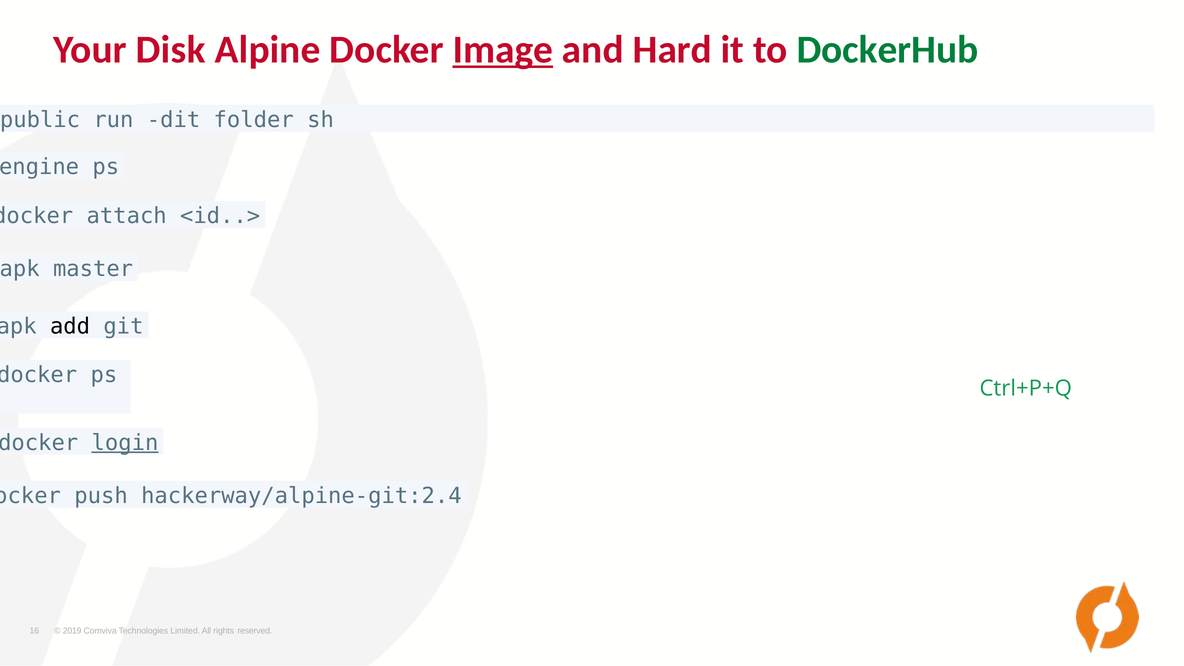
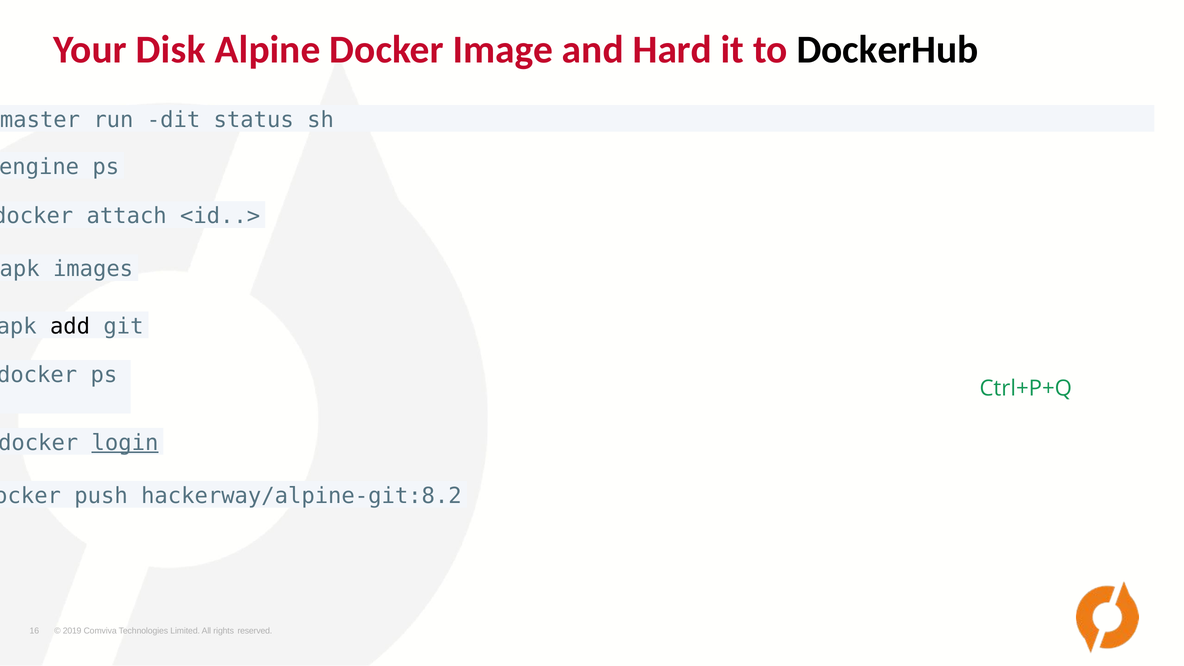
Image underline: present -> none
DockerHub colour: green -> black
public: public -> master
folder: folder -> status
master: master -> images
hackerway/alpine-git:2.4: hackerway/alpine-git:2.4 -> hackerway/alpine-git:8.2
